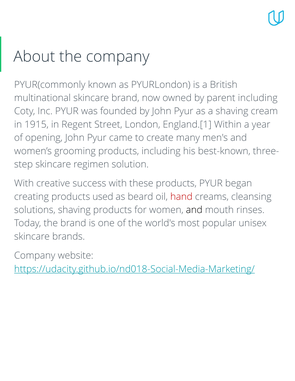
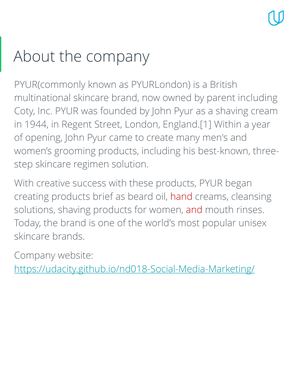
1915: 1915 -> 1944
used: used -> brief
and at (194, 210) colour: black -> red
